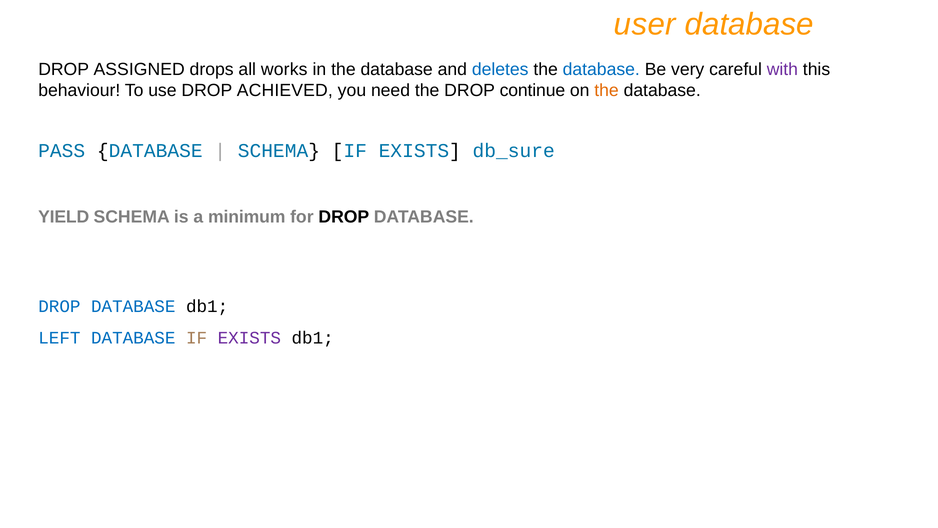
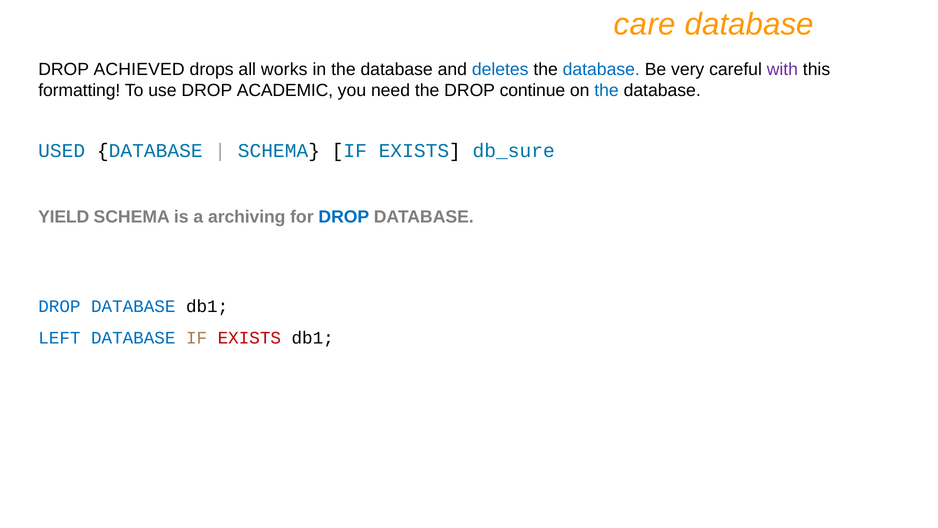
user: user -> care
ASSIGNED: ASSIGNED -> ACHIEVED
behaviour: behaviour -> formatting
ACHIEVED: ACHIEVED -> ACADEMIC
the at (606, 90) colour: orange -> blue
PASS: PASS -> USED
minimum: minimum -> archiving
DROP at (344, 217) colour: black -> blue
EXISTS at (249, 338) colour: purple -> red
